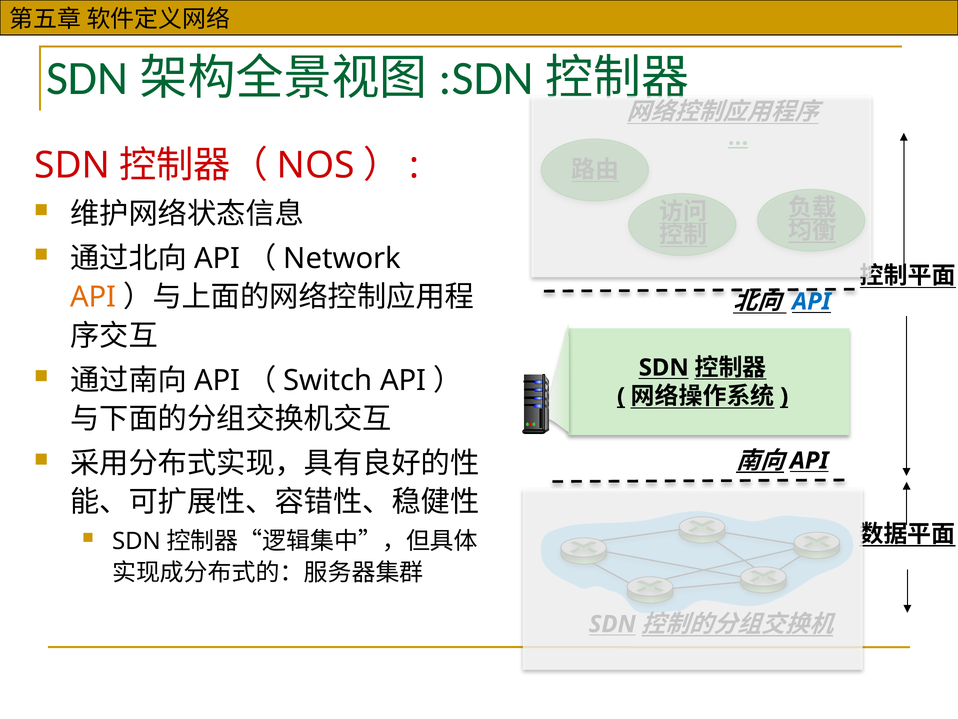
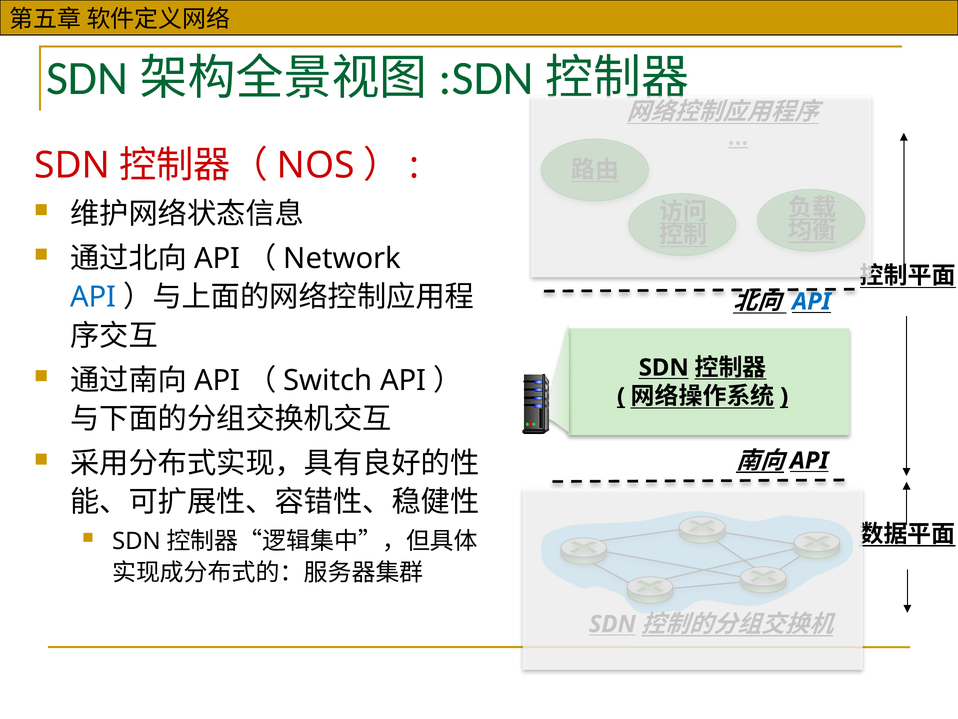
API at (93, 297) colour: orange -> blue
